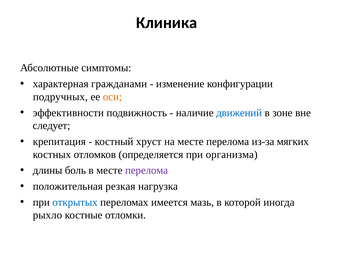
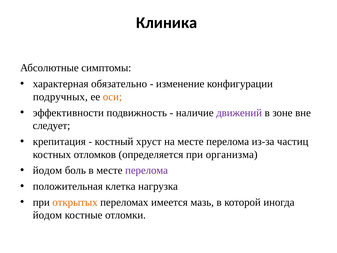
гражданами: гражданами -> обязательно
движений colour: blue -> purple
мягких: мягких -> частиц
длины at (48, 170): длины -> йодом
резкая: резкая -> клетка
открытых colour: blue -> orange
рыхло at (47, 215): рыхло -> йодом
